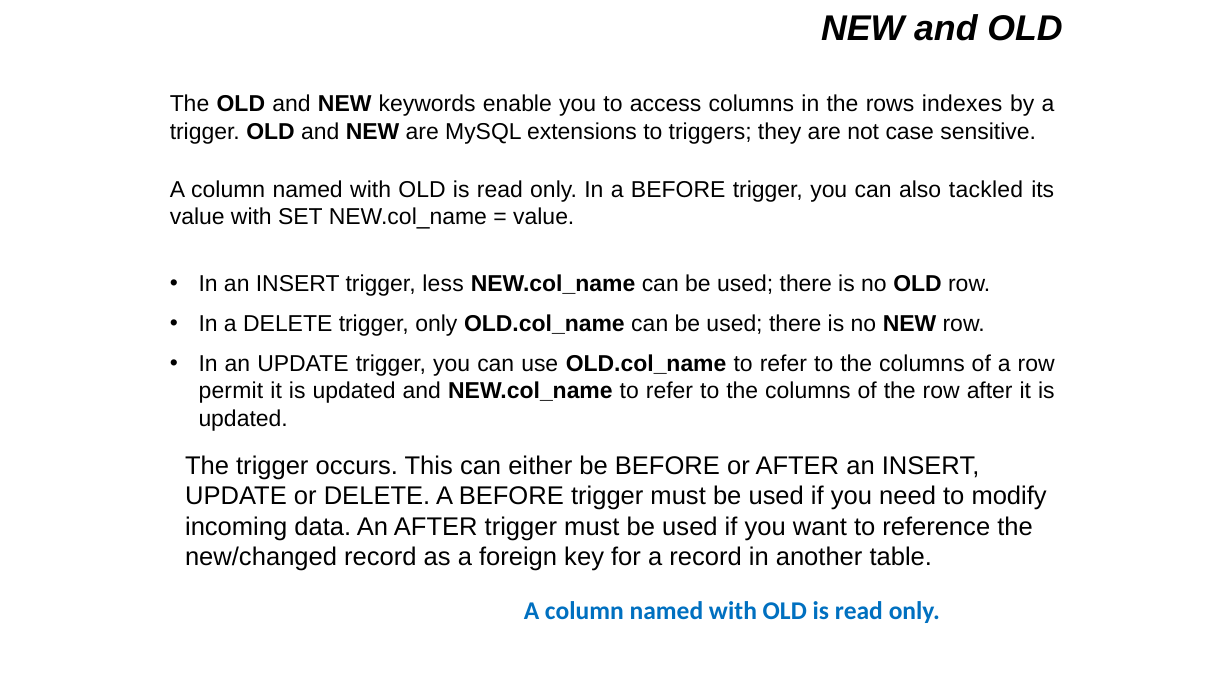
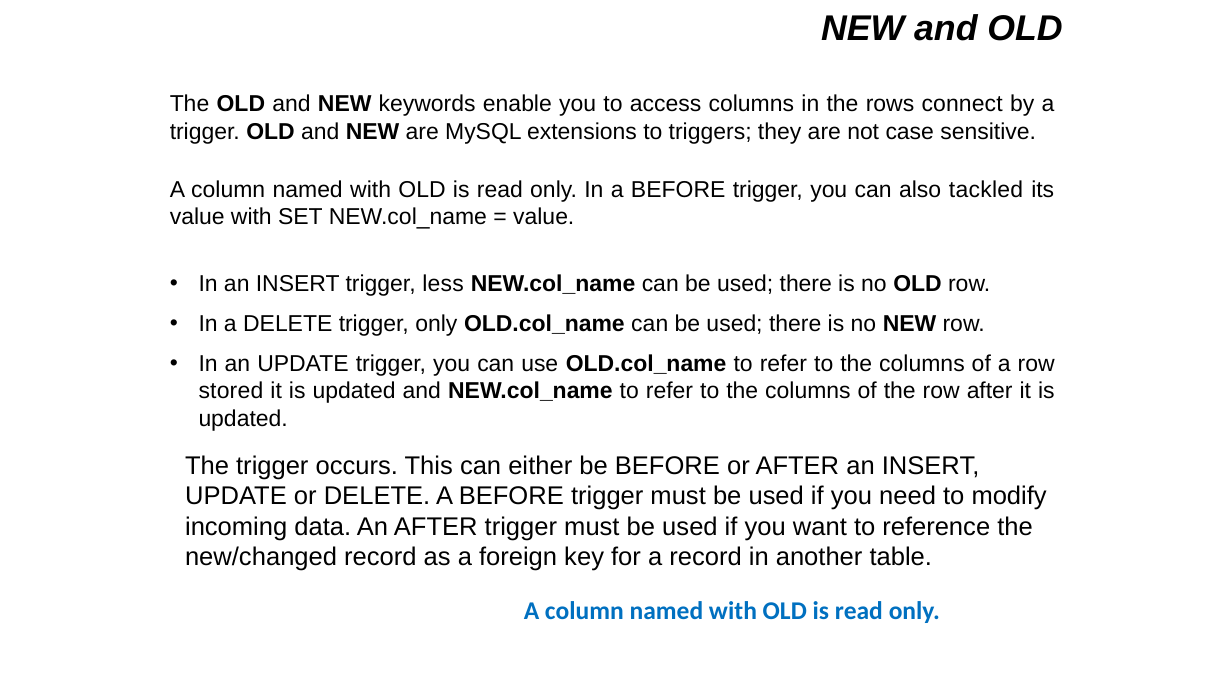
indexes: indexes -> connect
permit: permit -> stored
